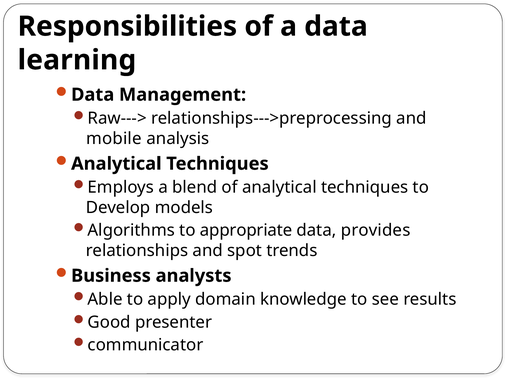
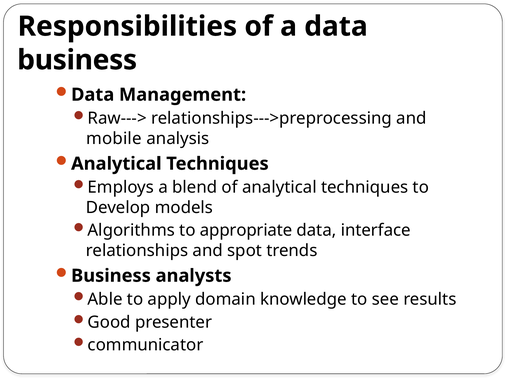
learning at (77, 60): learning -> business
provides: provides -> interface
